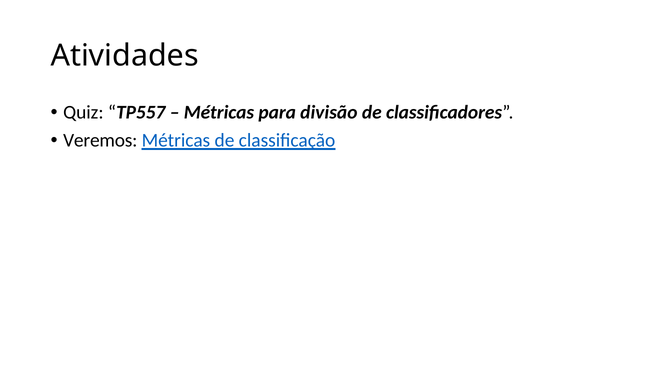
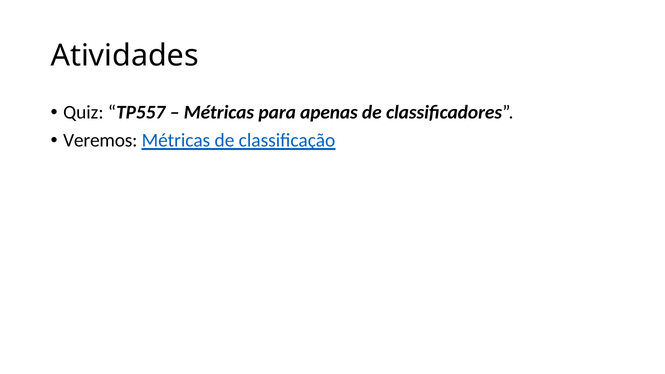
divisão: divisão -> apenas
